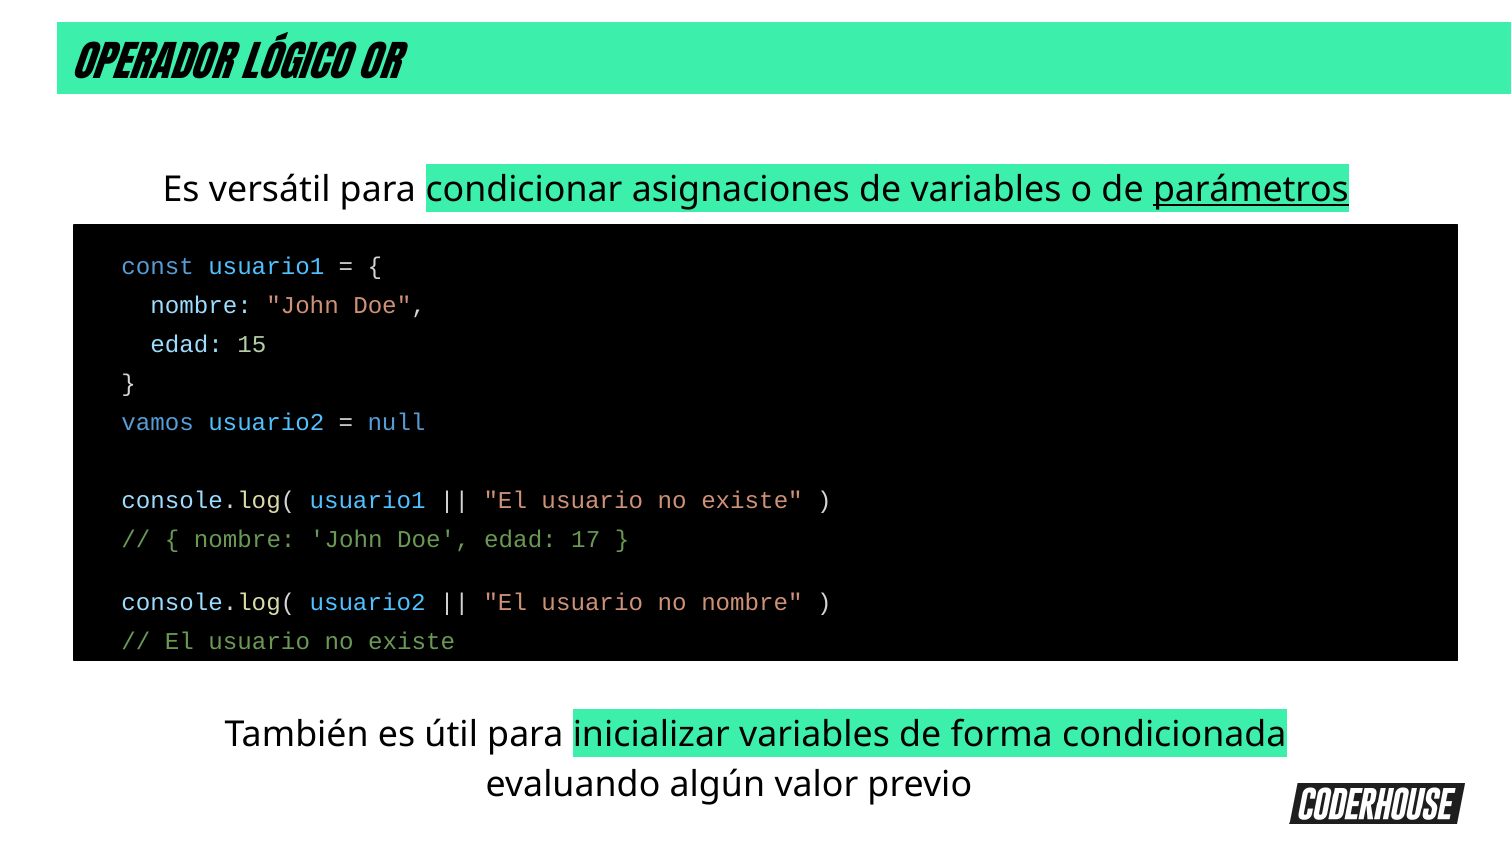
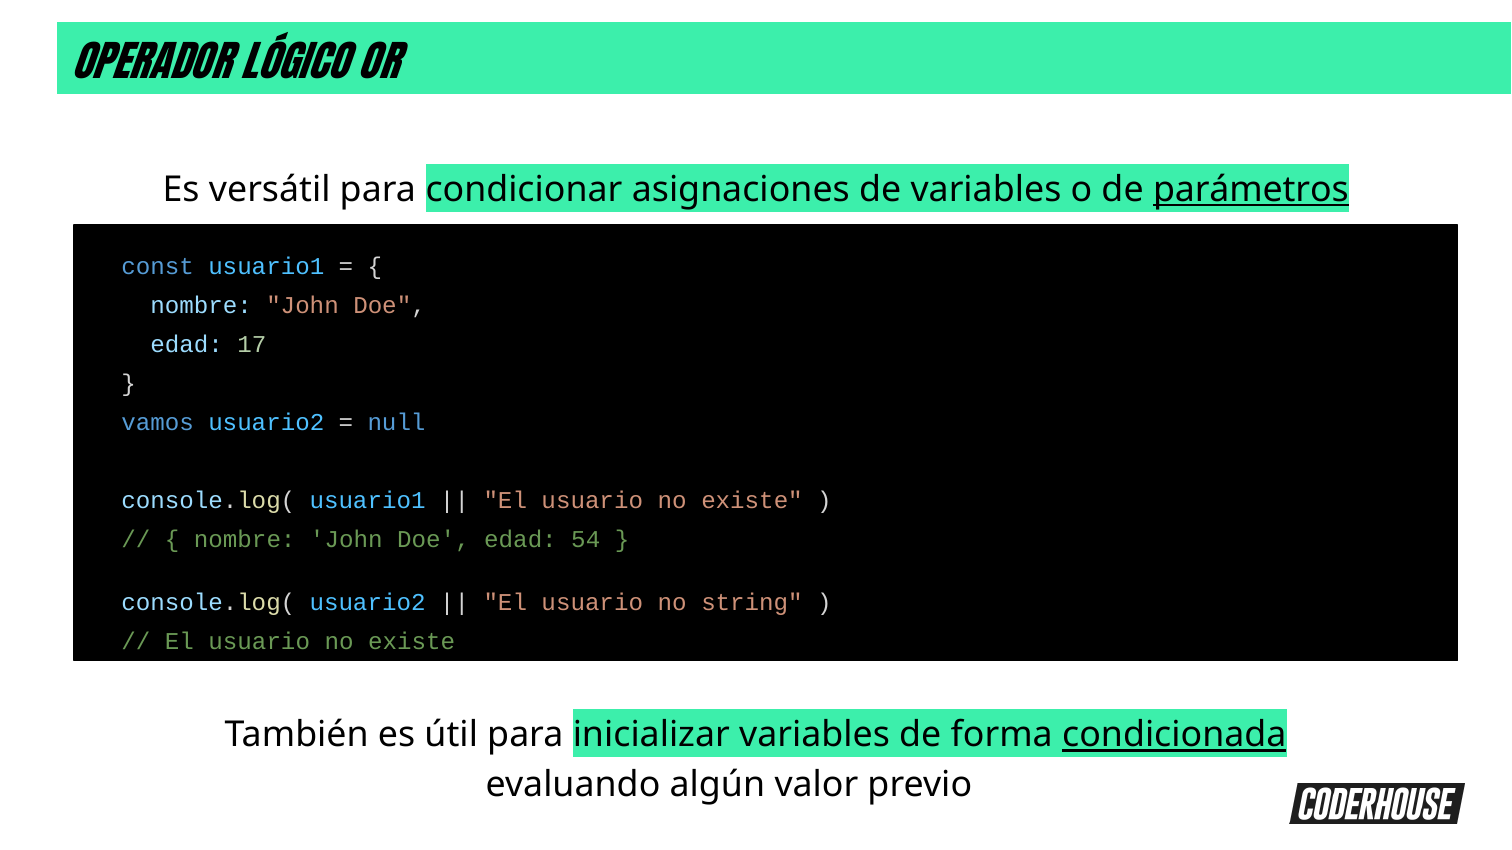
15: 15 -> 17
17: 17 -> 54
no nombre: nombre -> string
condicionada underline: none -> present
